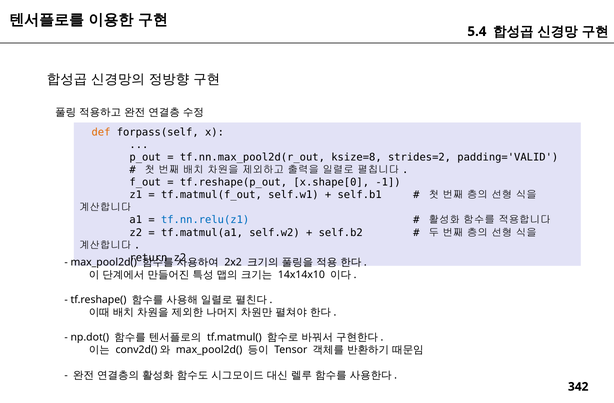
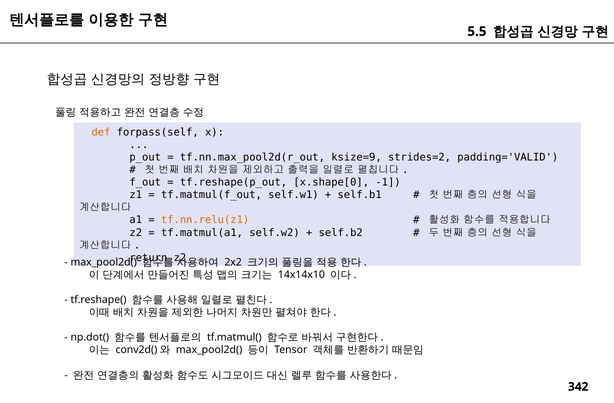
5.4: 5.4 -> 5.5
ksize=8: ksize=8 -> ksize=9
tf.nn.relu(z1 colour: blue -> orange
